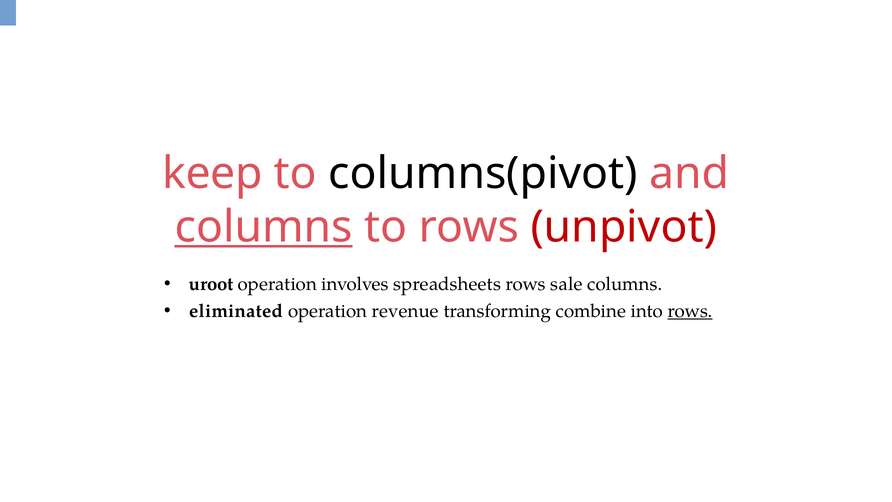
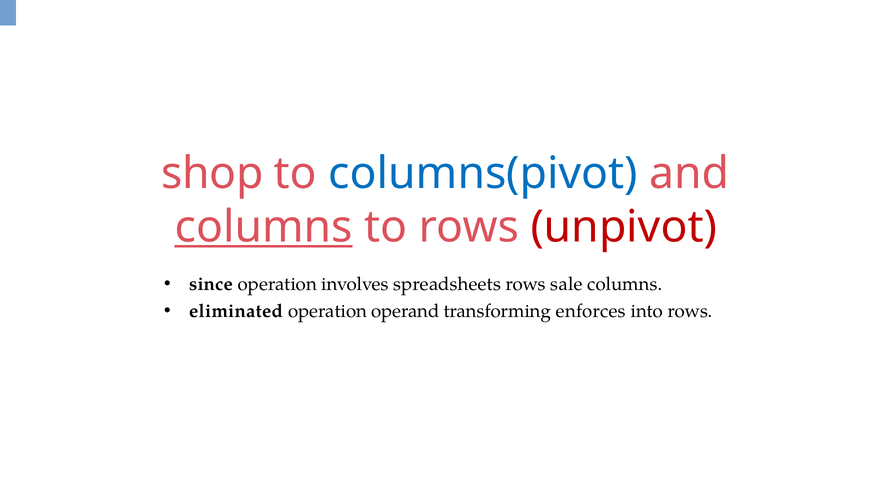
keep: keep -> shop
columns(pivot colour: black -> blue
uroot: uroot -> since
revenue: revenue -> operand
combine: combine -> enforces
rows at (690, 311) underline: present -> none
